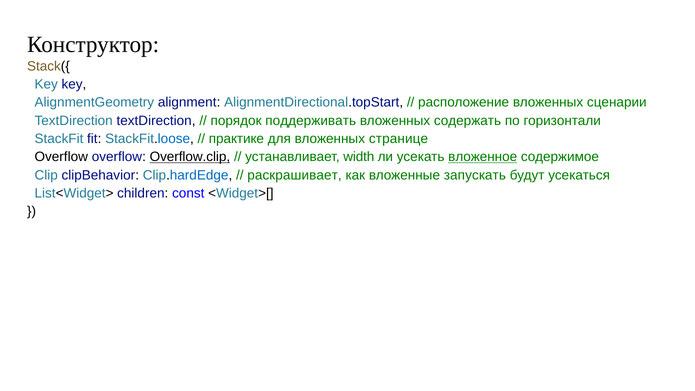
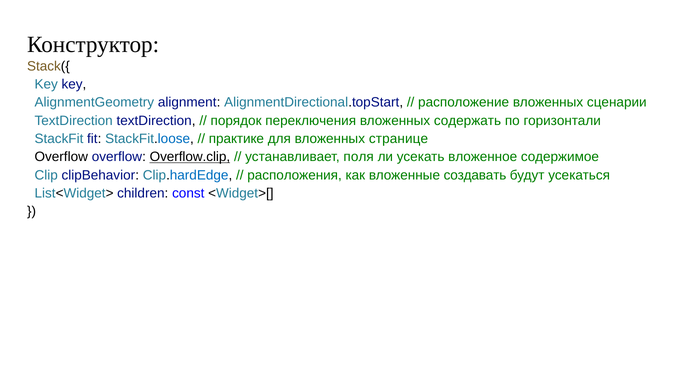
поддерживать: поддерживать -> переключения
width: width -> поля
вложенное underline: present -> none
раскрашивает: раскрашивает -> расположения
запускать: запускать -> создавать
